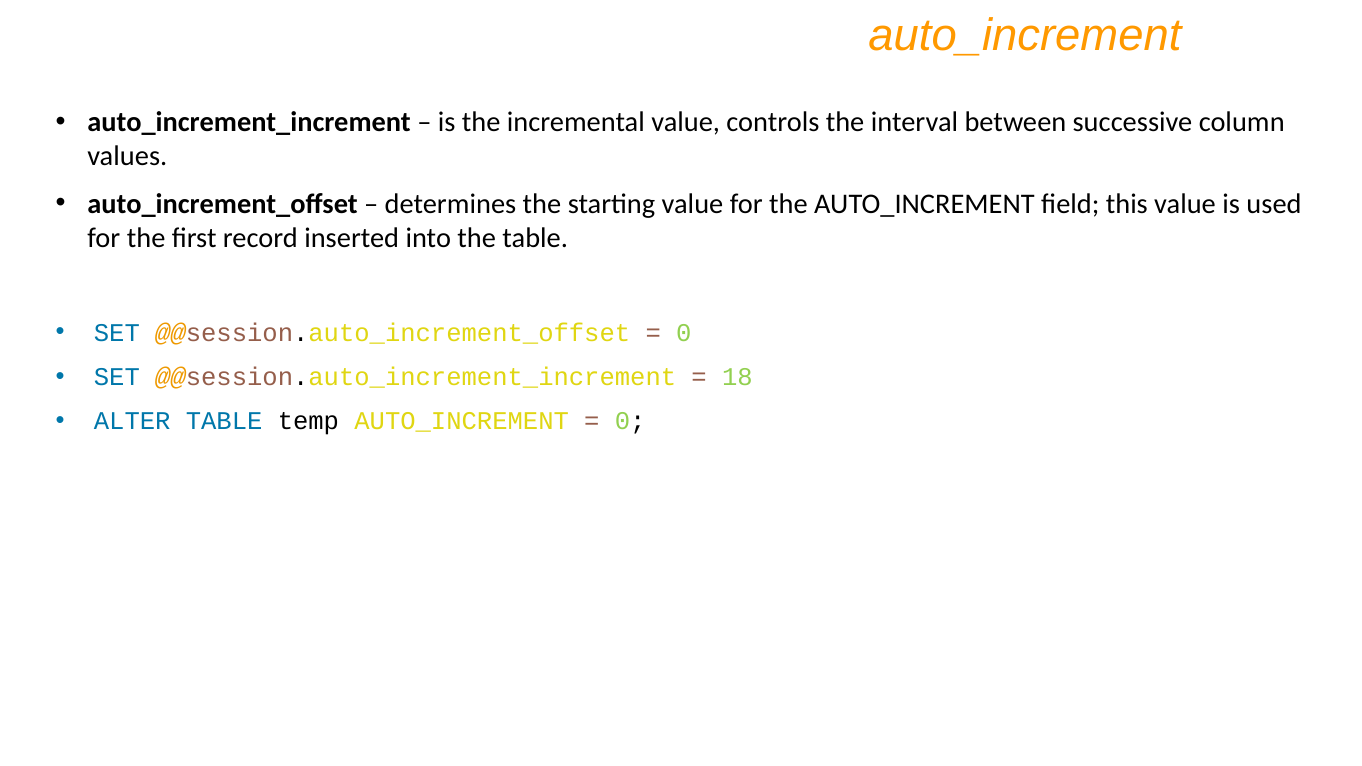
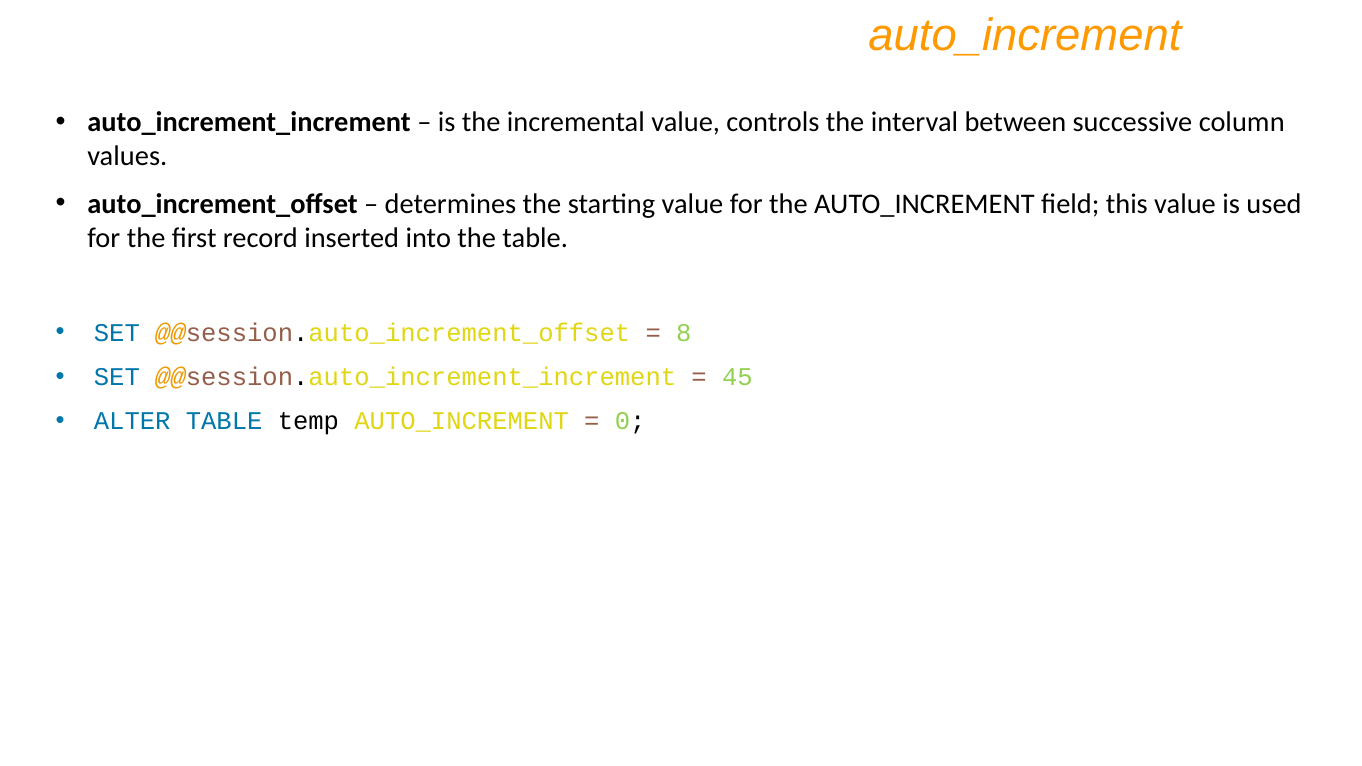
0 at (684, 333): 0 -> 8
18: 18 -> 45
